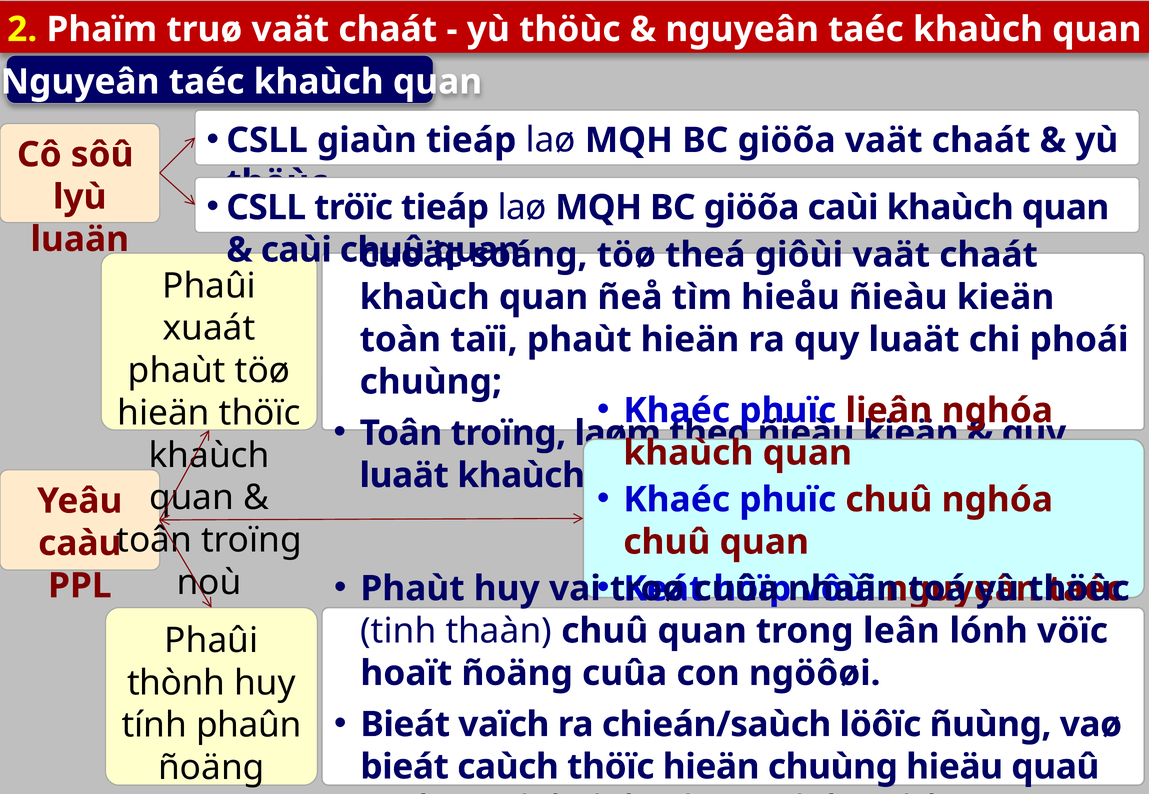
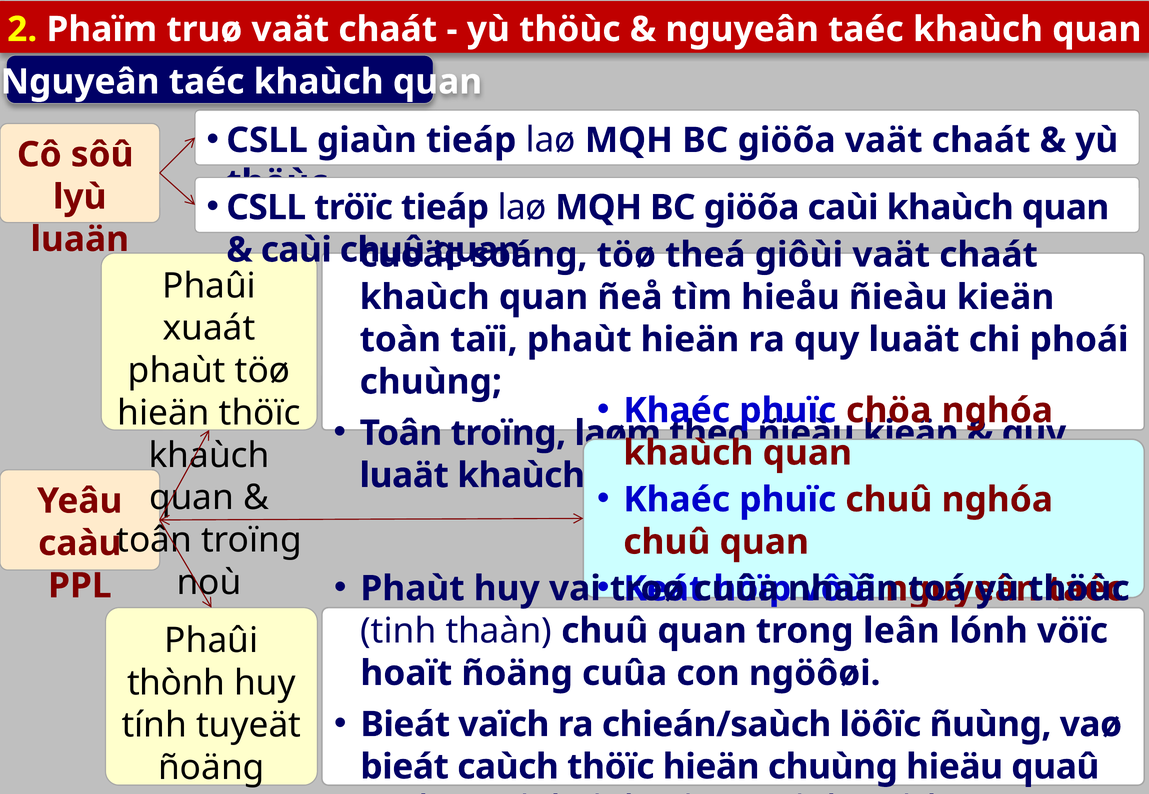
lieân: lieân -> chöa
phaûn: phaûn -> tuyeät
